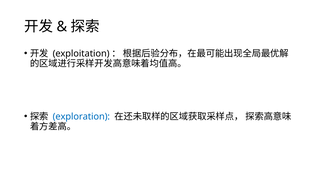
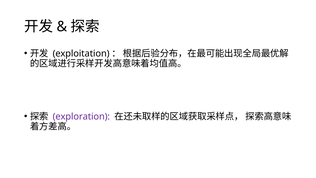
exploration colour: blue -> purple
